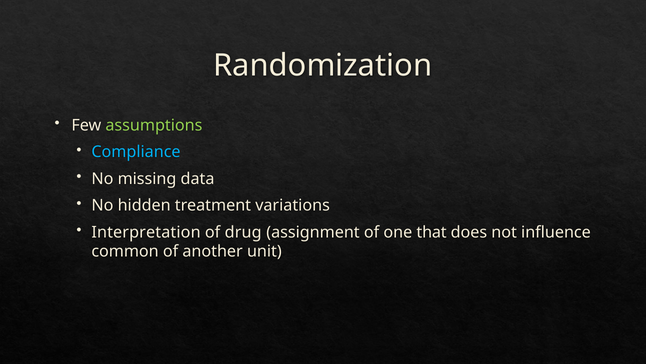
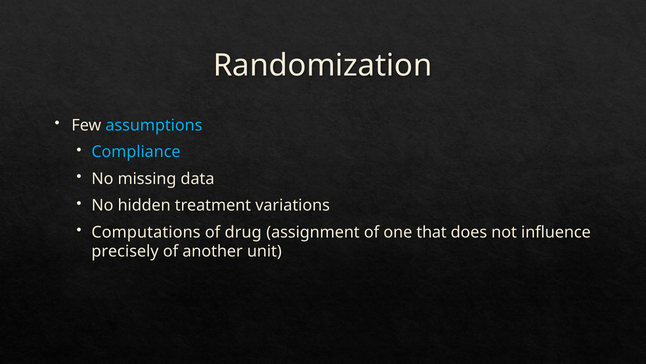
assumptions colour: light green -> light blue
Interpretation: Interpretation -> Computations
common: common -> precisely
